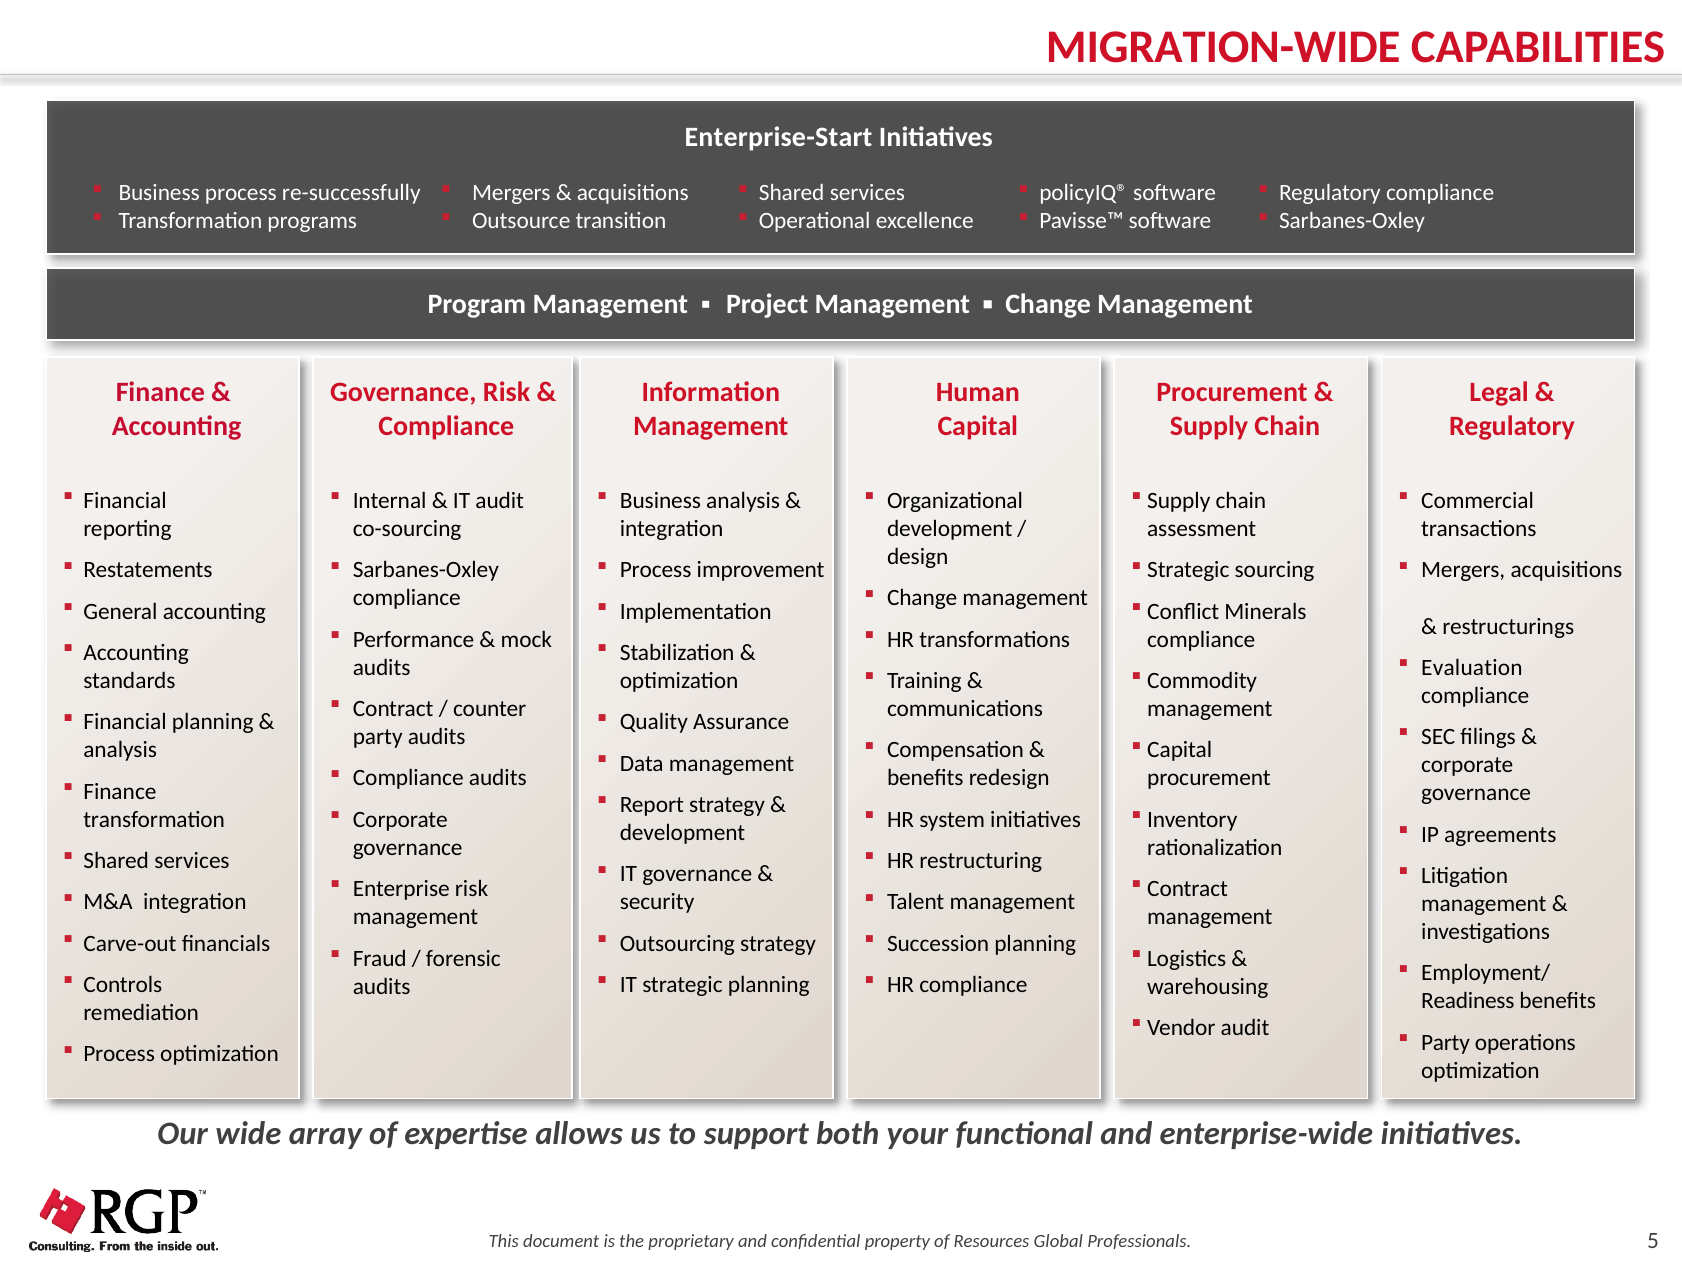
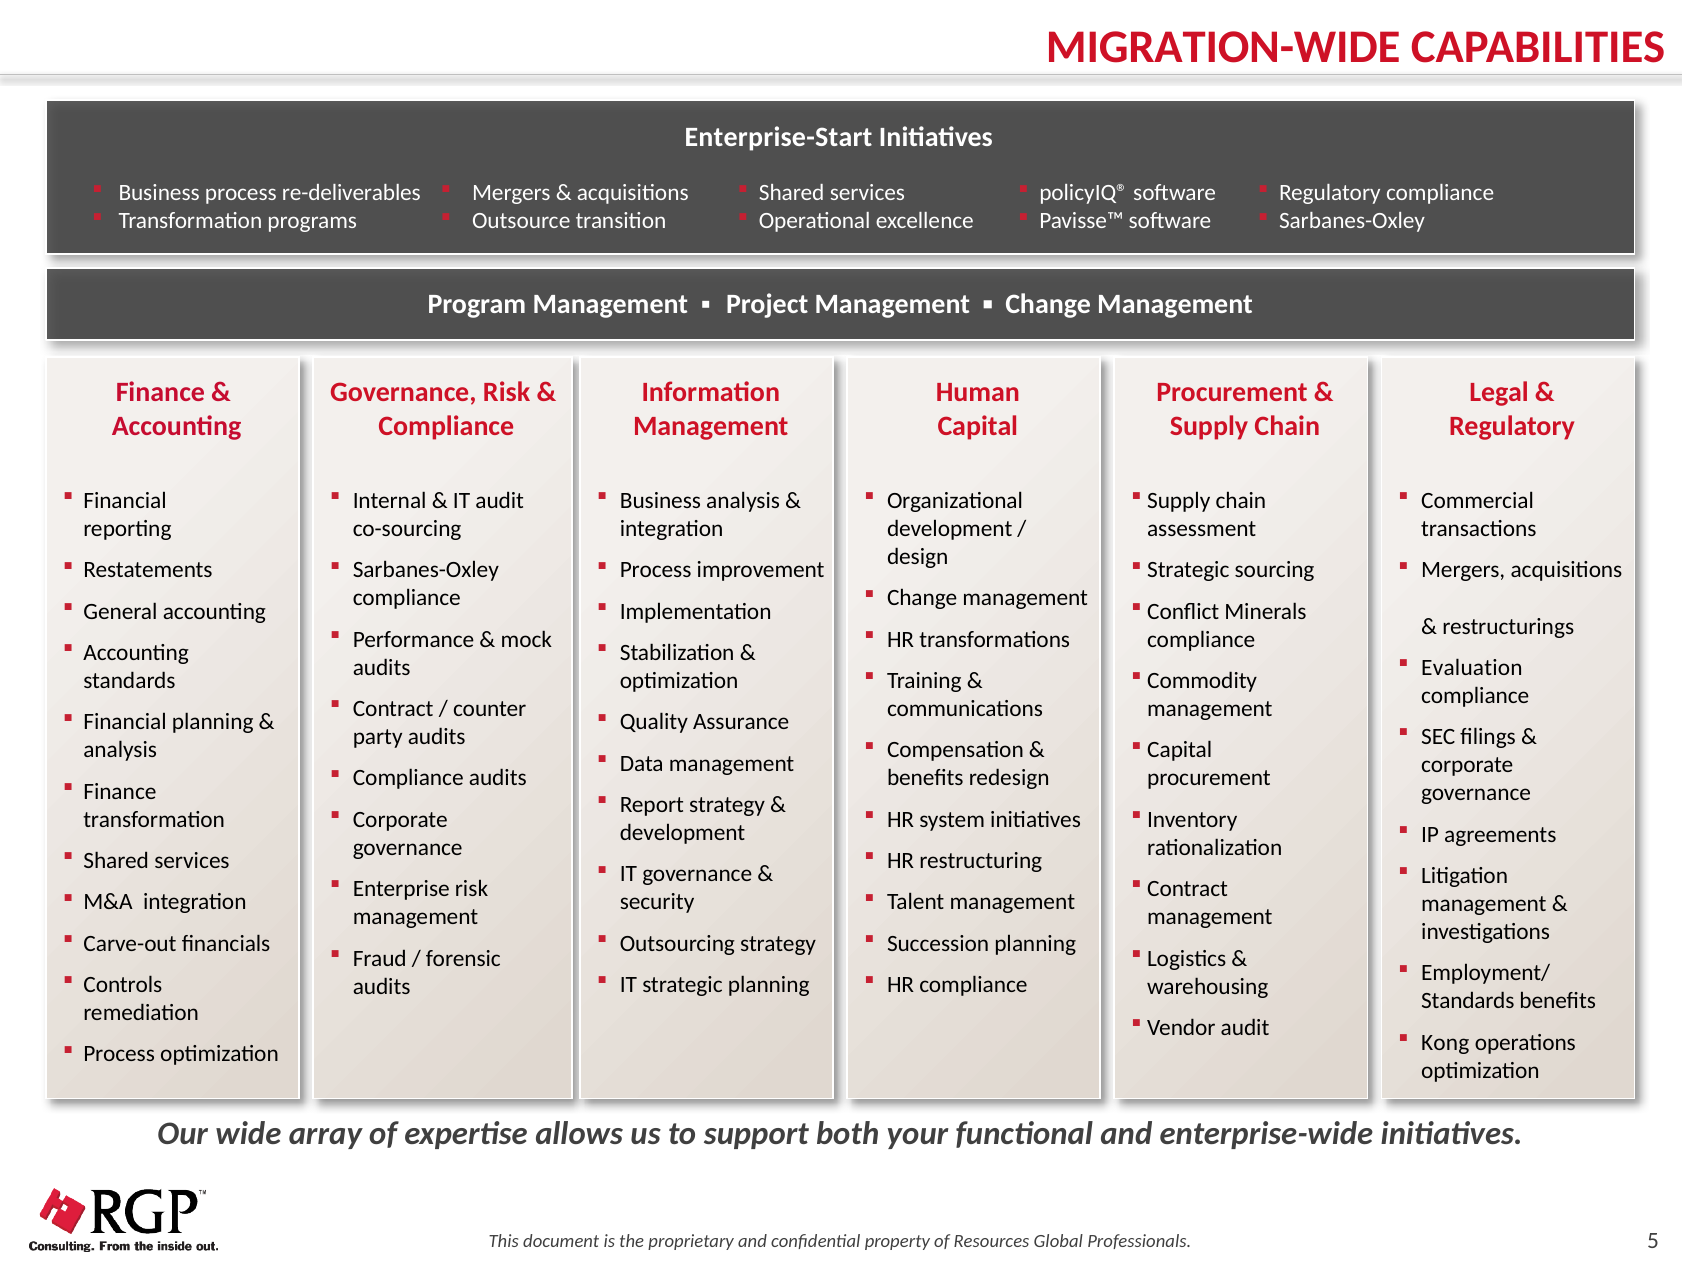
re-successfully: re-successfully -> re-deliverables
Readiness at (1468, 1002): Readiness -> Standards
Party at (1445, 1043): Party -> Kong
